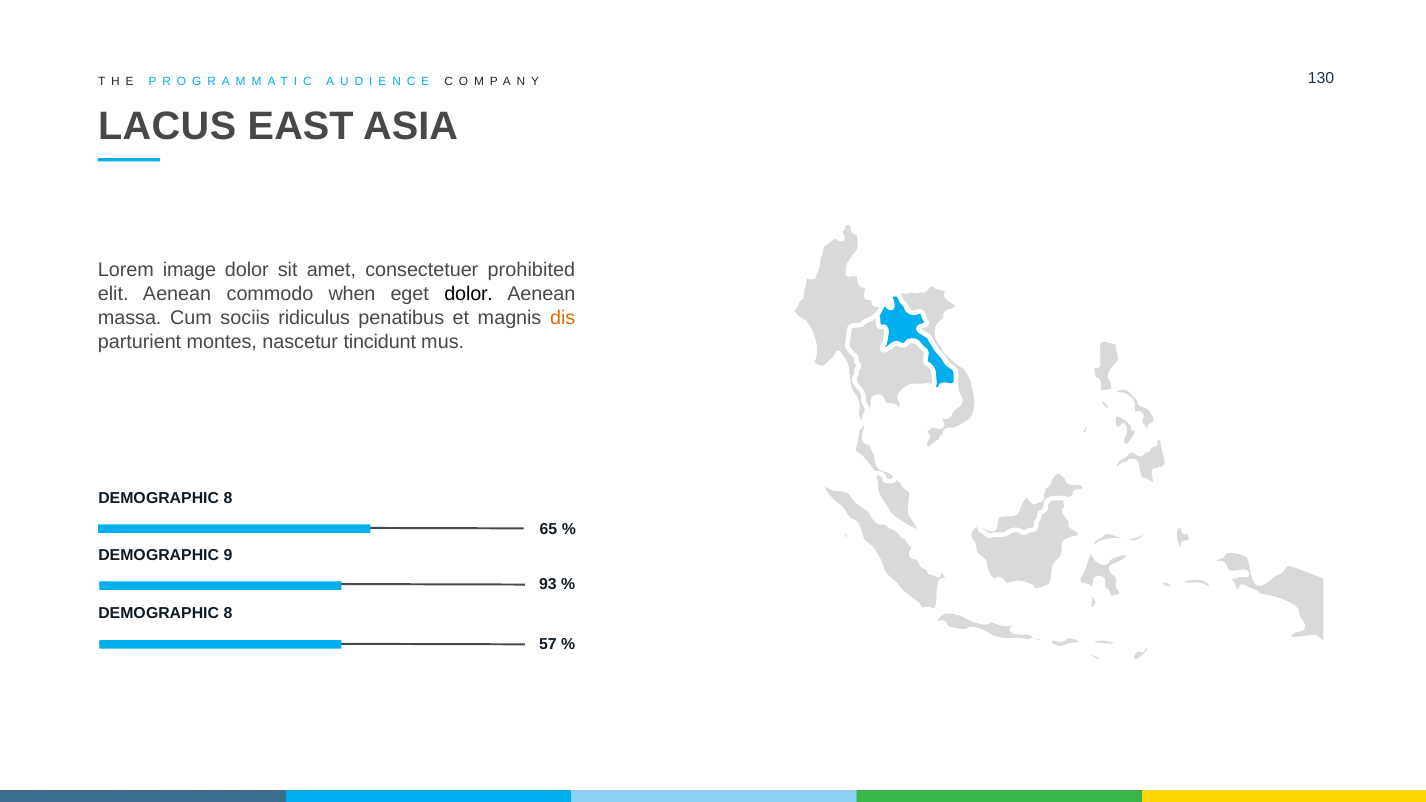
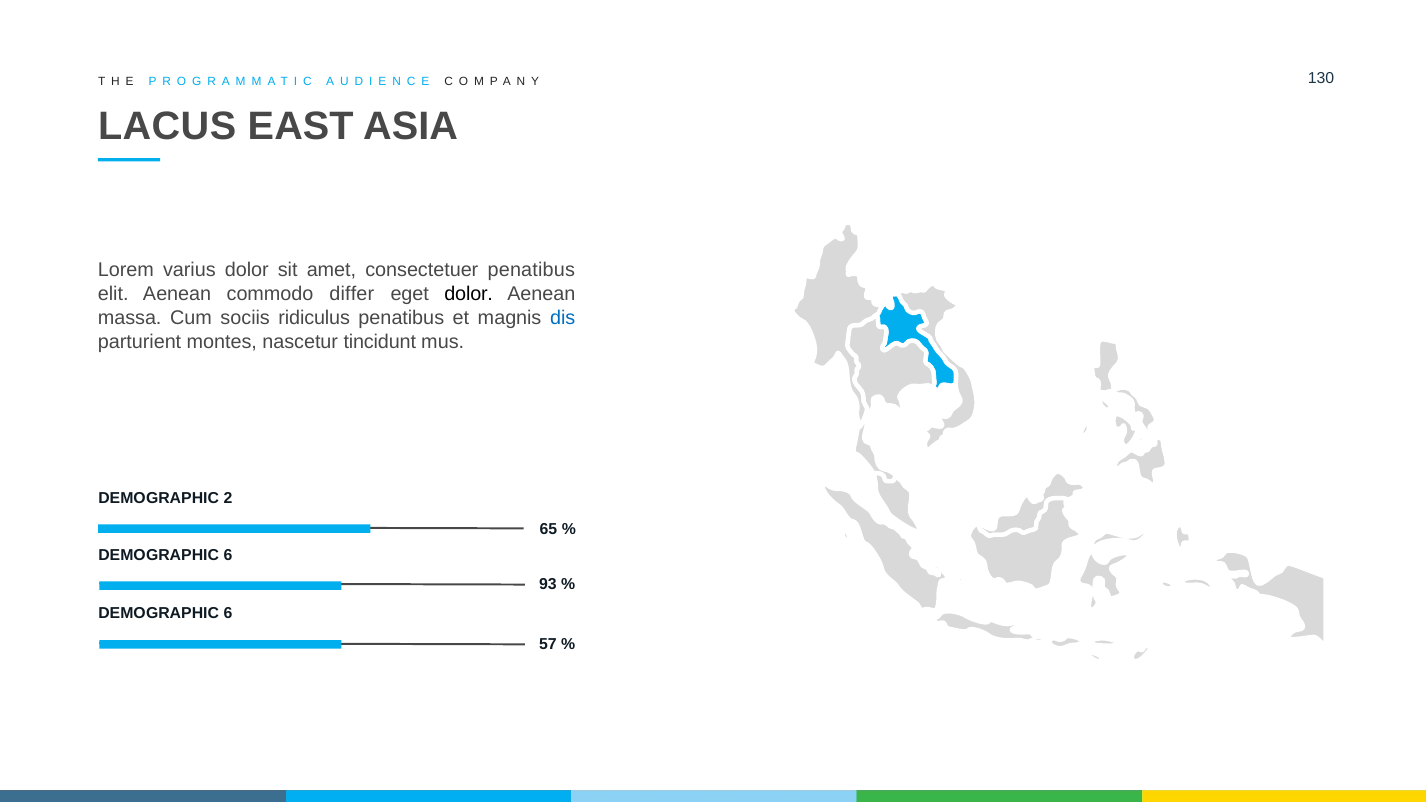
image: image -> varius
consectetuer prohibited: prohibited -> penatibus
when: when -> differ
dis colour: orange -> blue
8 at (228, 498): 8 -> 2
9 at (228, 556): 9 -> 6
8 at (228, 614): 8 -> 6
